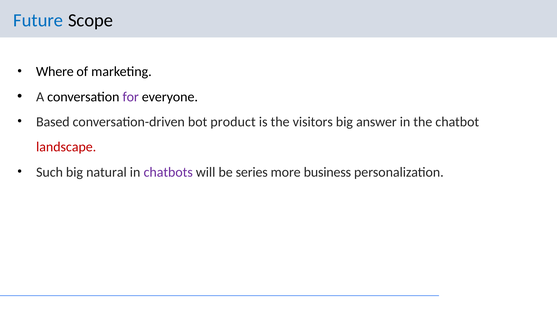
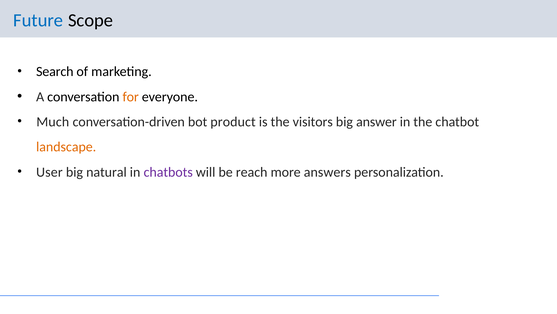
Where: Where -> Search
for colour: purple -> orange
Based: Based -> Much
landscape colour: red -> orange
Such: Such -> User
series: series -> reach
business: business -> answers
